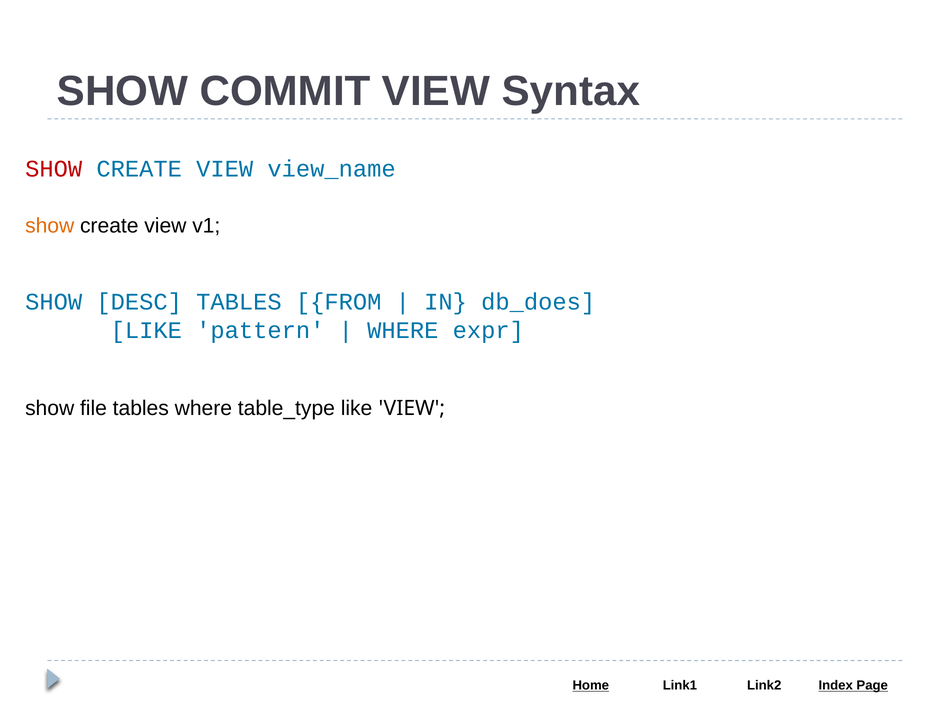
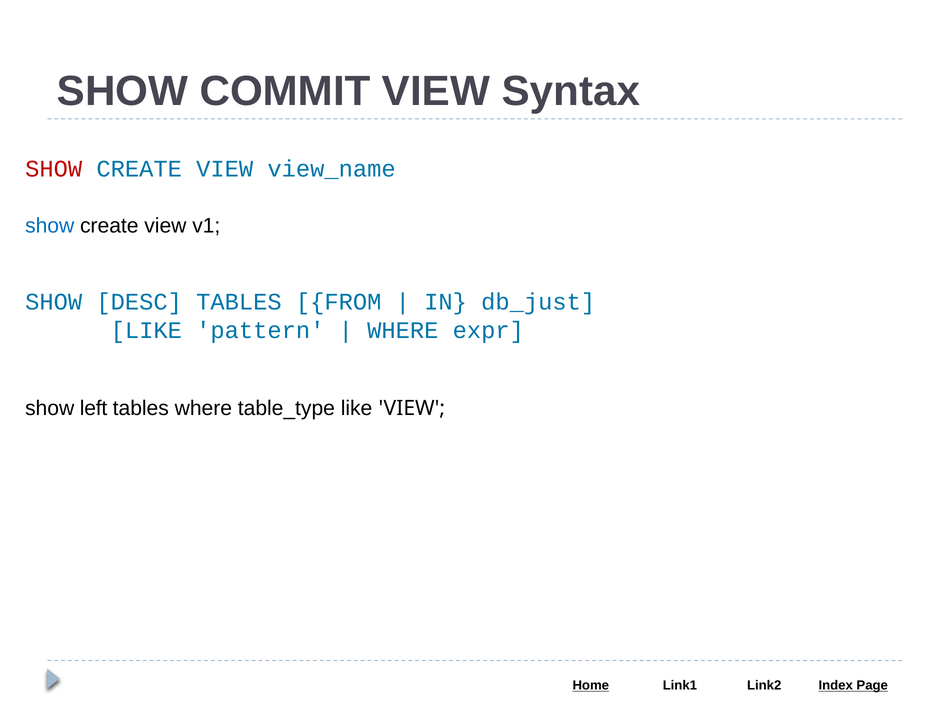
show at (50, 226) colour: orange -> blue
db_does: db_does -> db_just
file: file -> left
